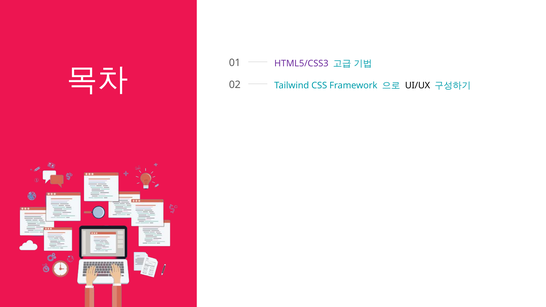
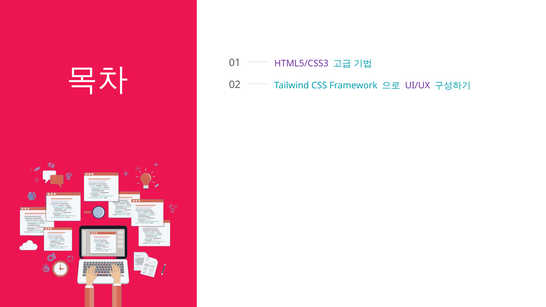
UI/UX colour: black -> purple
